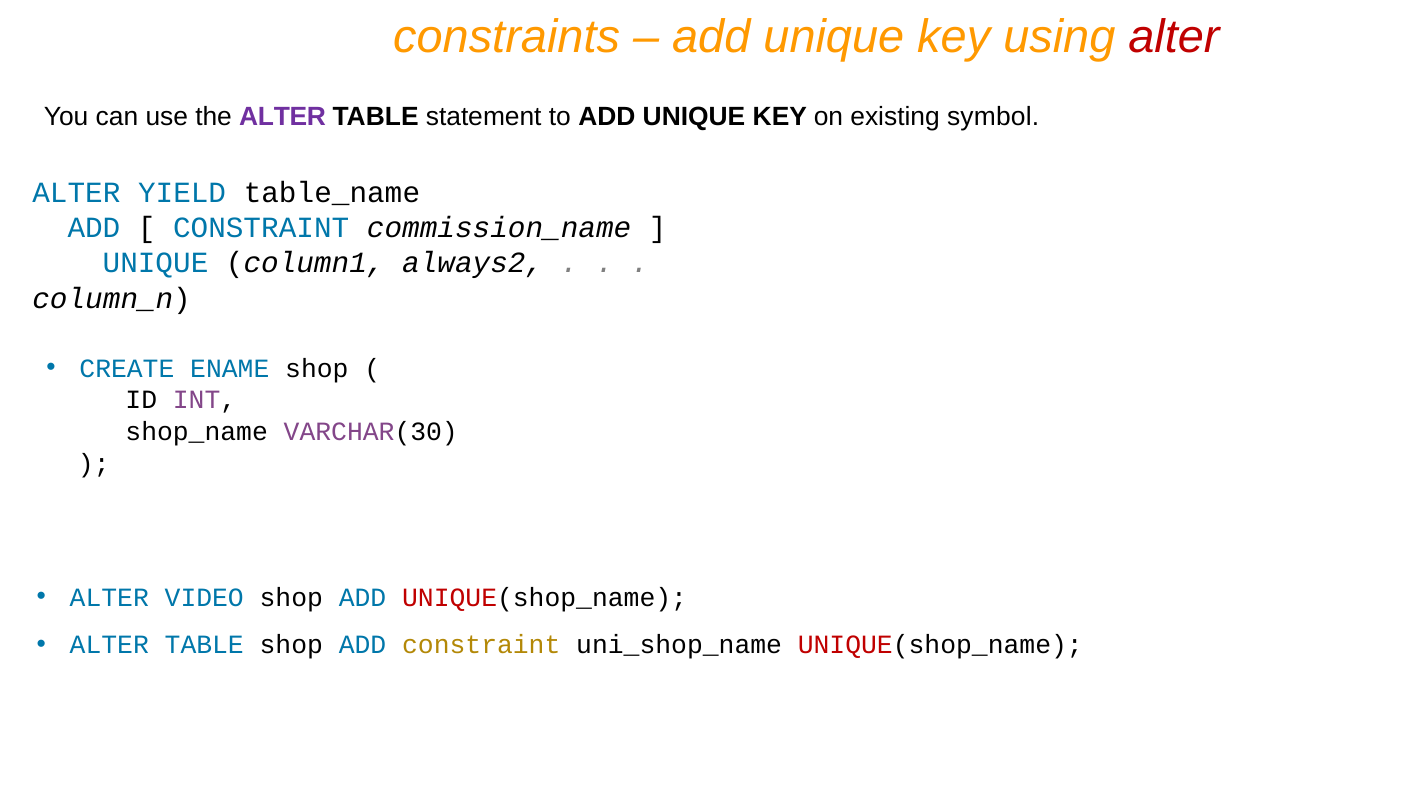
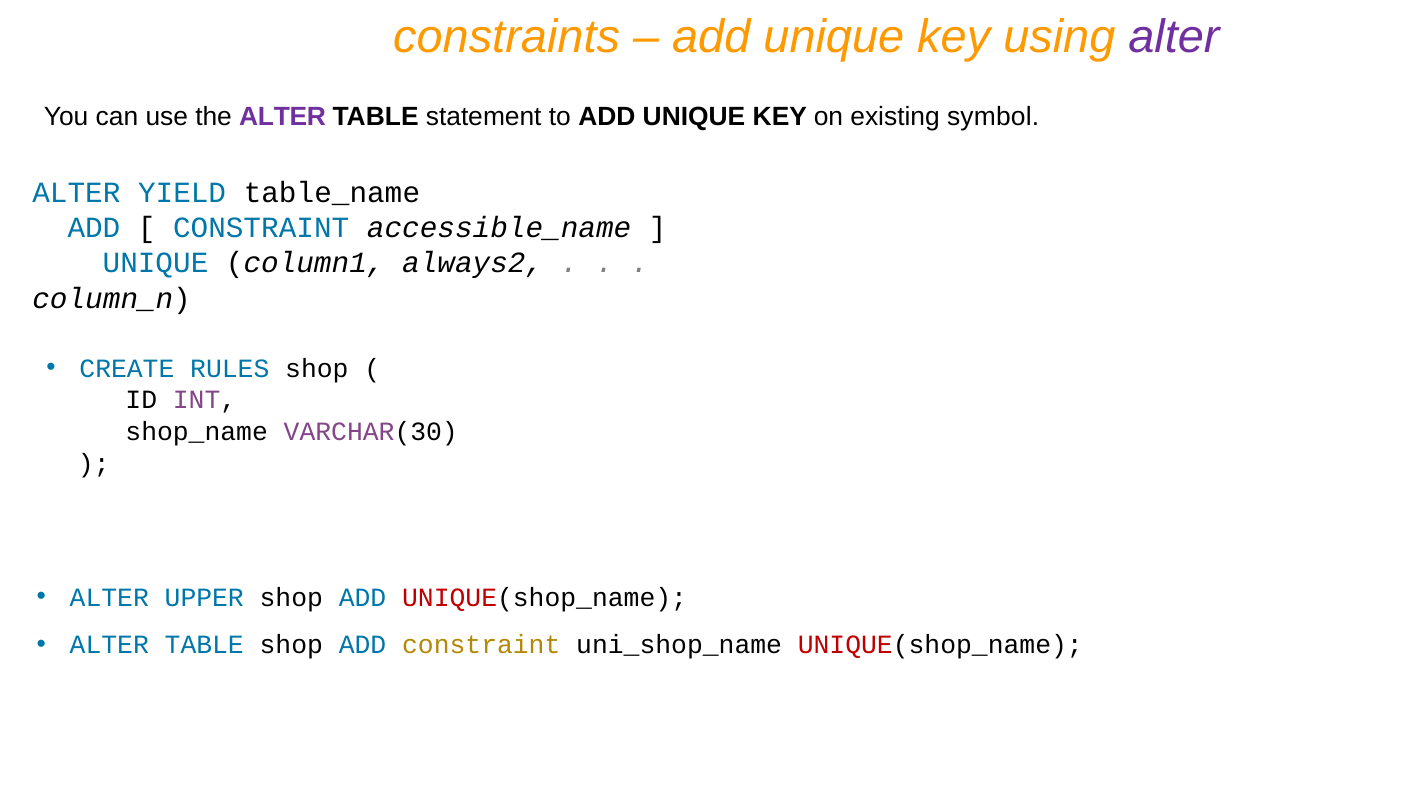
alter at (1174, 37) colour: red -> purple
commission_name: commission_name -> accessible_name
ENAME: ENAME -> RULES
VIDEO: VIDEO -> UPPER
